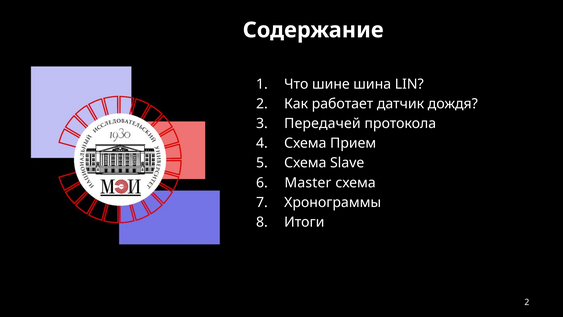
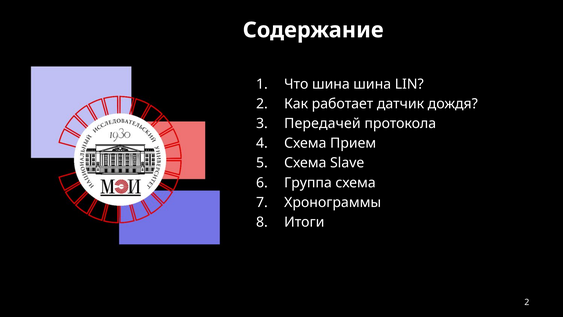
Что шине: шине -> шина
Master: Master -> Группа
